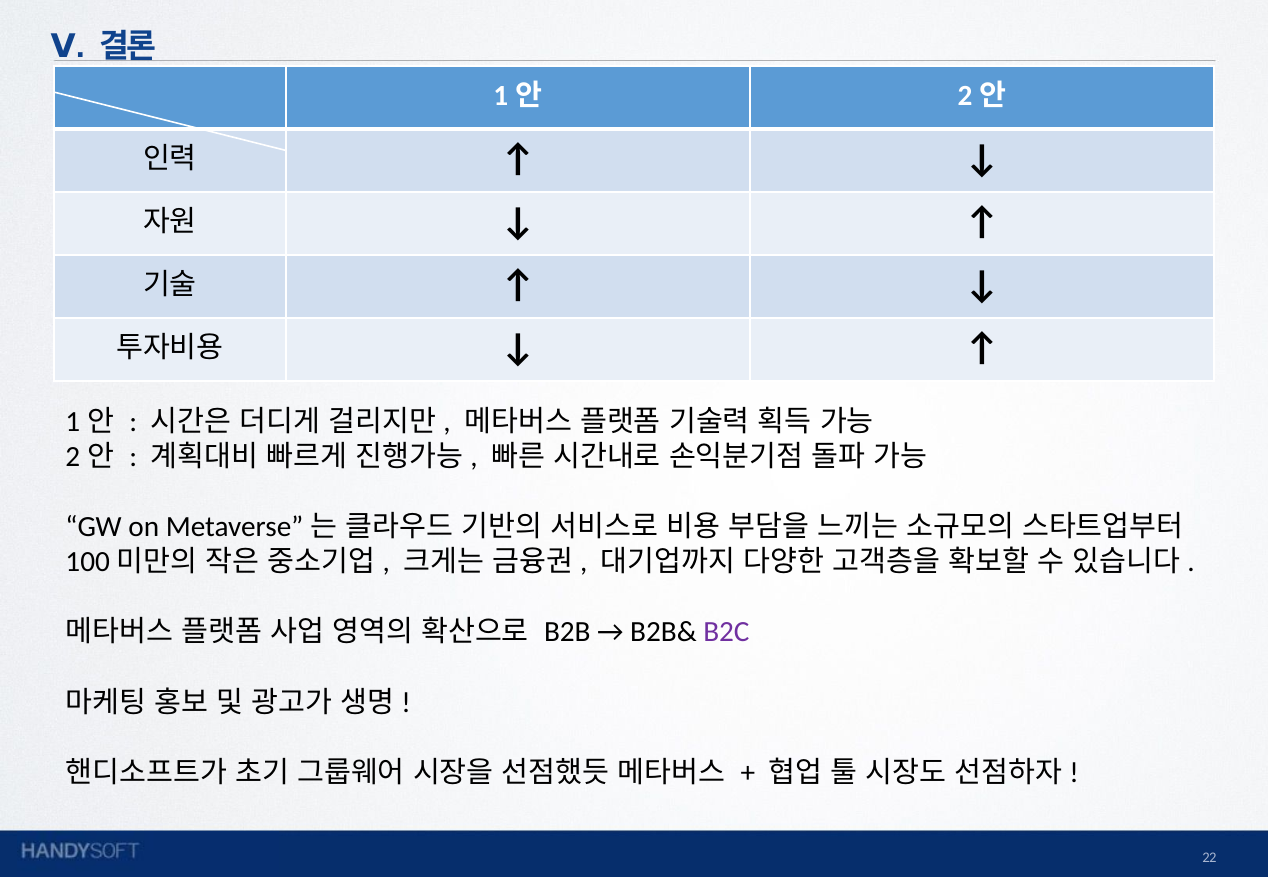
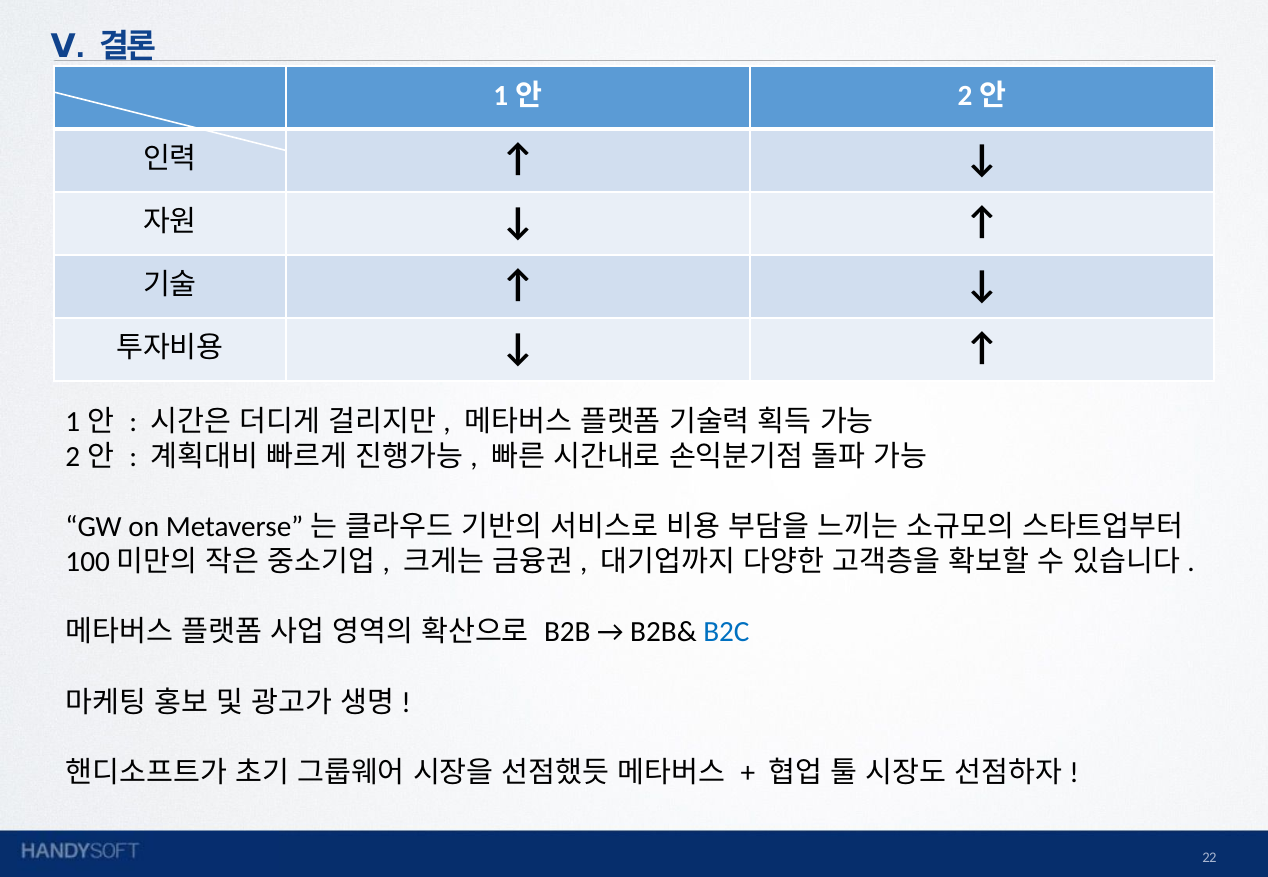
B2C colour: purple -> blue
